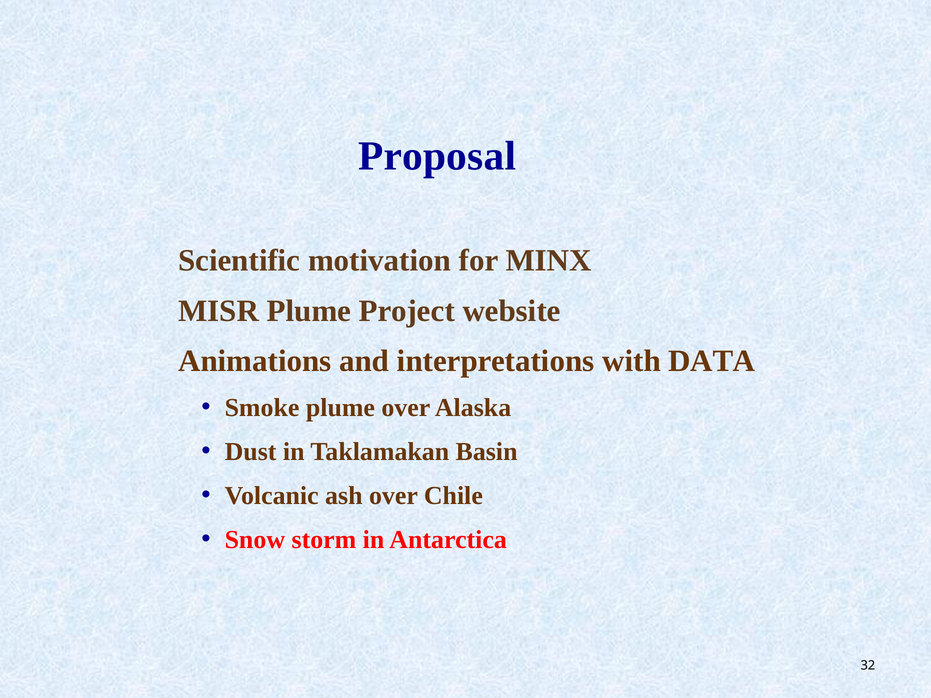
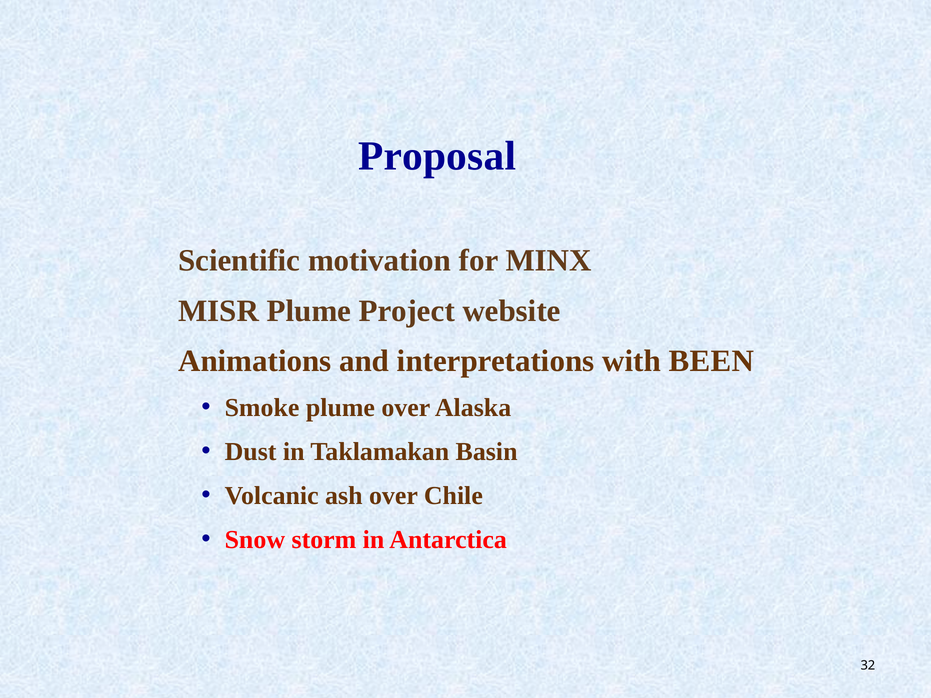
DATA: DATA -> BEEN
